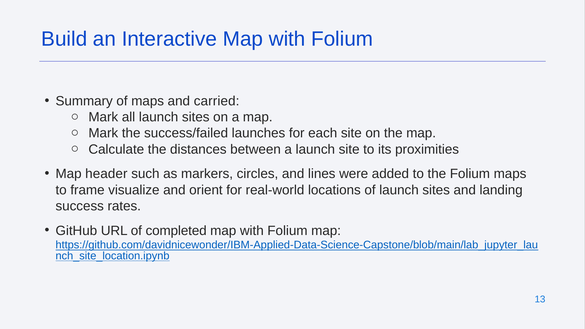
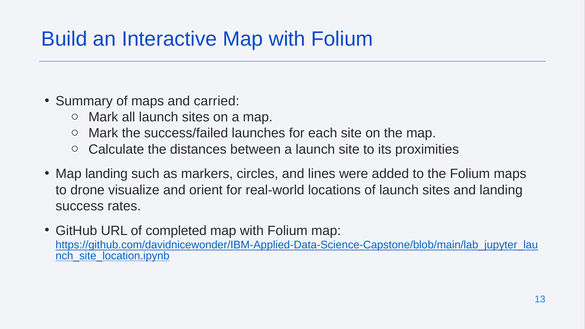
Map header: header -> landing
frame: frame -> drone
